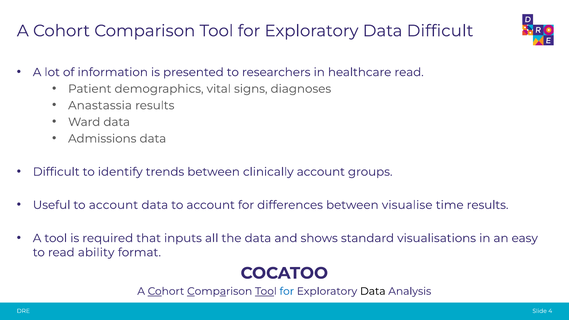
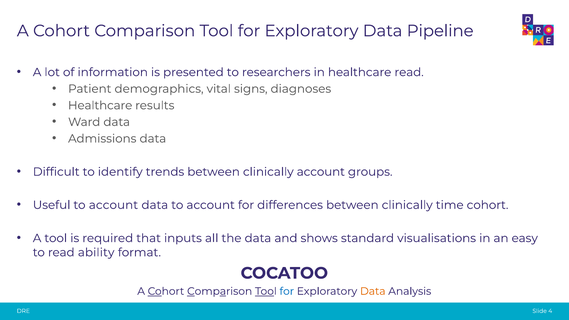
Data Difficult: Difficult -> Pipeline
Anastassia at (100, 105): Anastassia -> Healthcare
differences between visualise: visualise -> clinically
time results: results -> cohort
Data at (373, 291) colour: black -> orange
